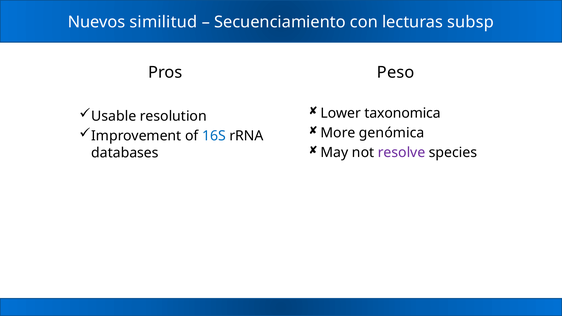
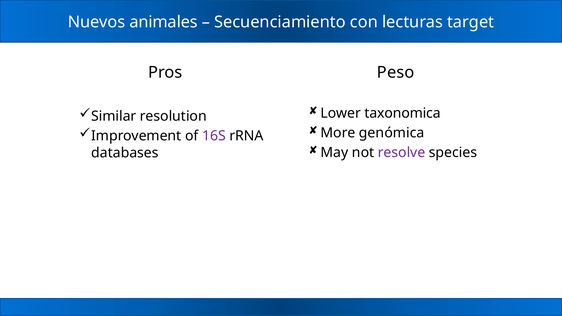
similitud: similitud -> animales
subsp: subsp -> target
Usable: Usable -> Similar
16S colour: blue -> purple
